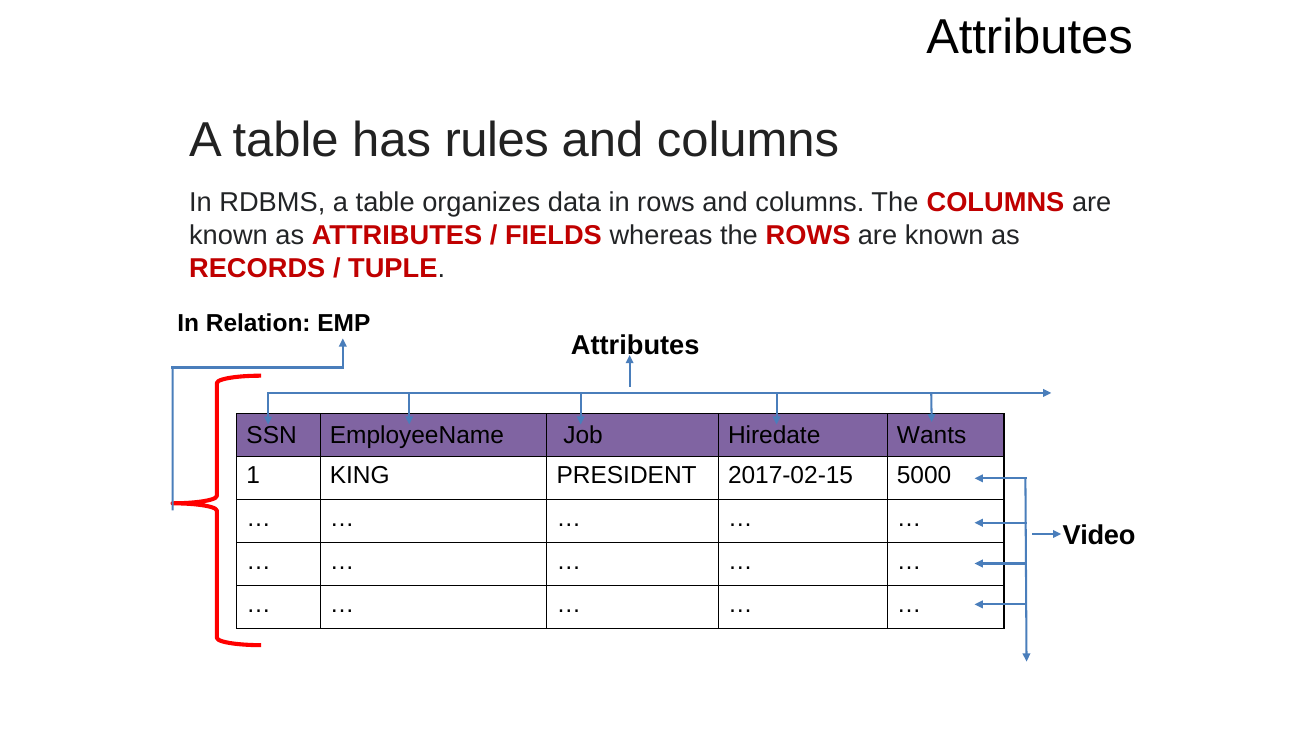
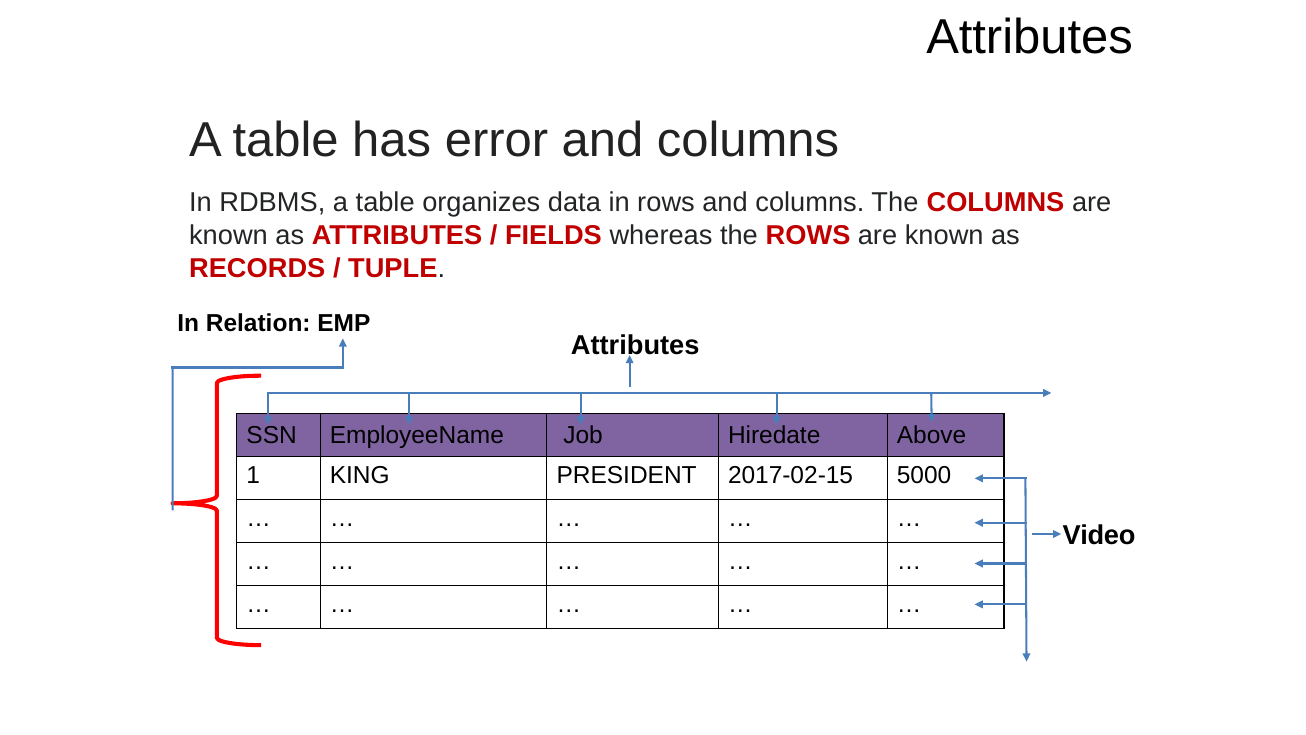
rules: rules -> error
Wants: Wants -> Above
